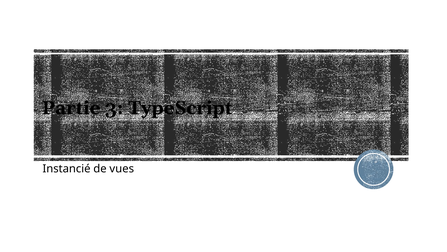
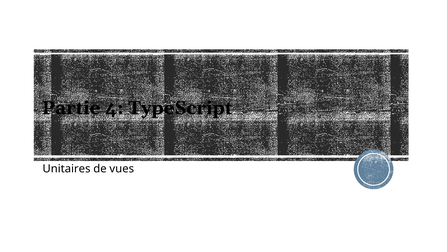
3: 3 -> 4
Instancié: Instancié -> Unitaires
